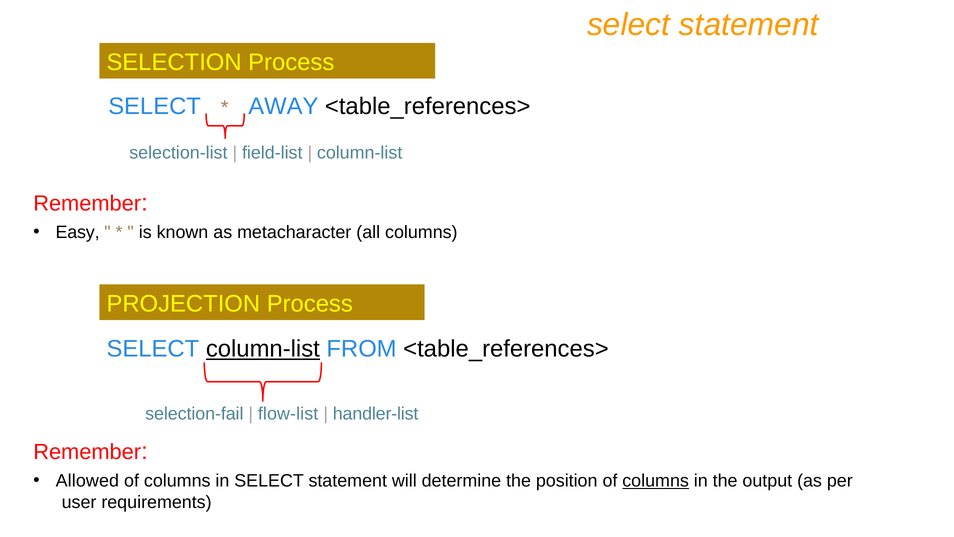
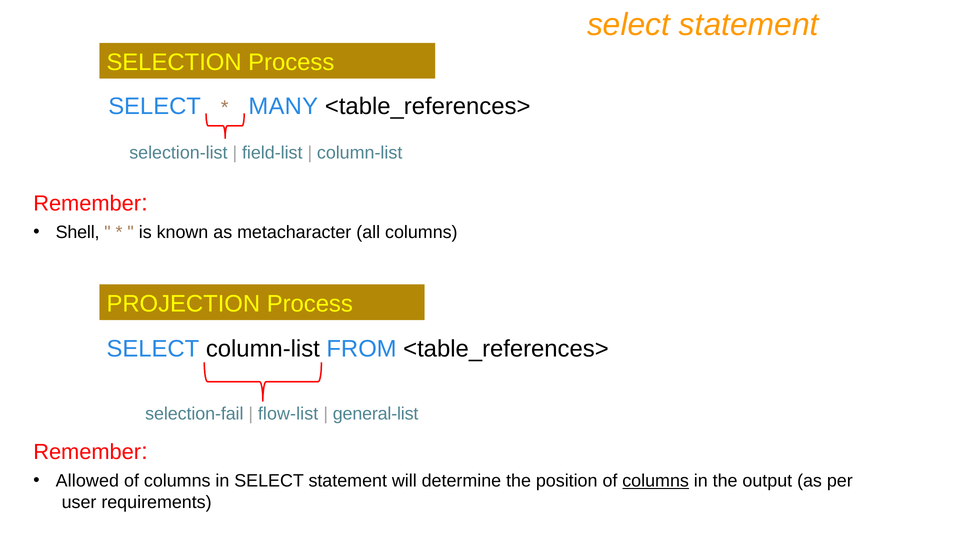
AWAY: AWAY -> MANY
Easy: Easy -> Shell
column-list at (263, 349) underline: present -> none
handler-list: handler-list -> general-list
